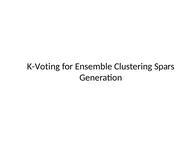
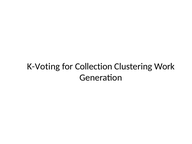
Ensemble: Ensemble -> Collection
Spars: Spars -> Work
